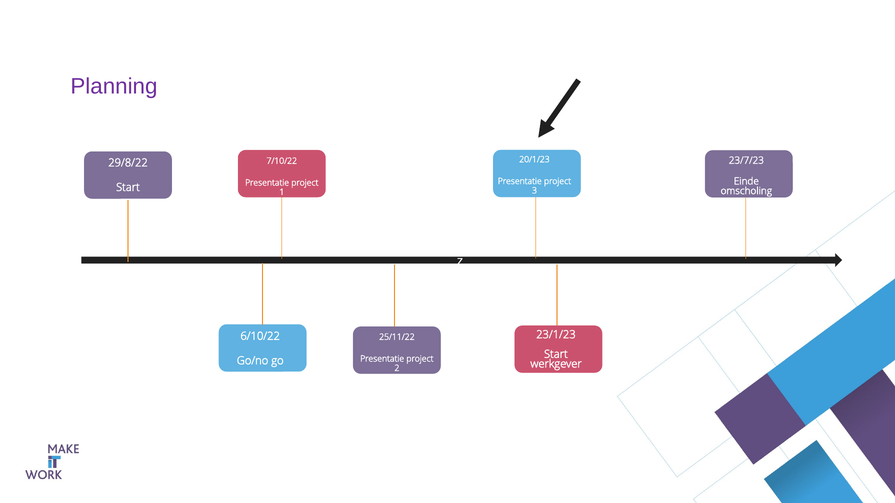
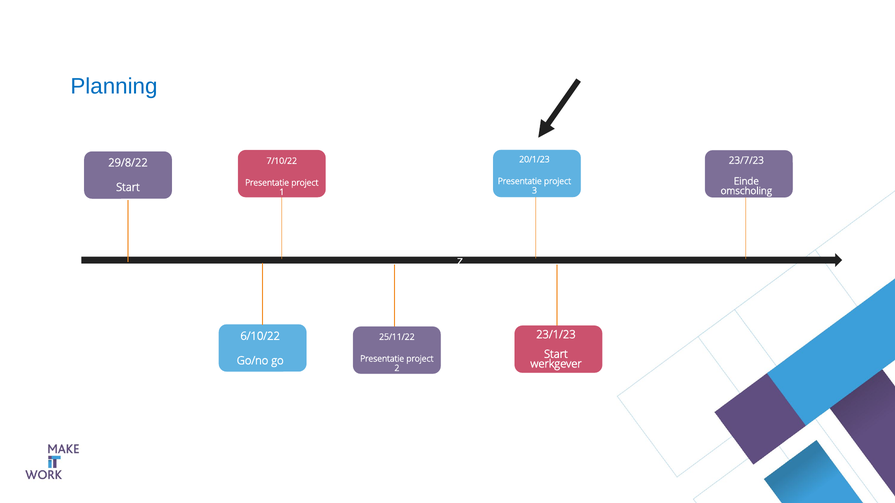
Planning colour: purple -> blue
